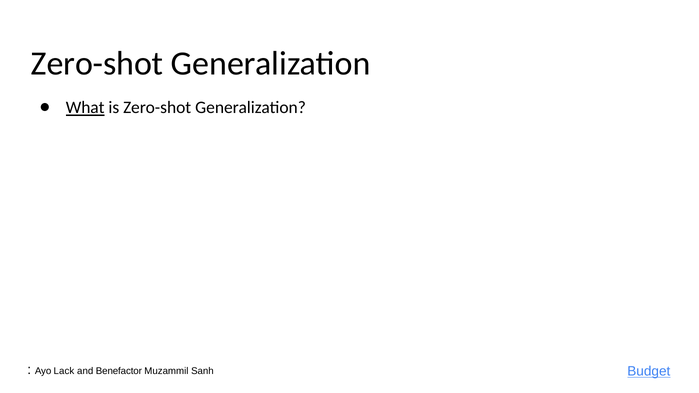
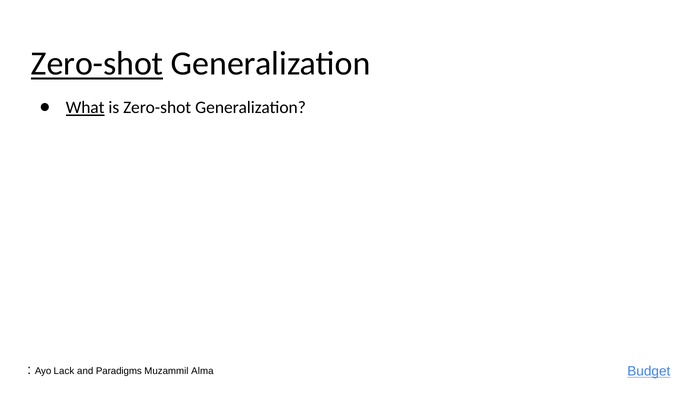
Zero-shot at (97, 64) underline: none -> present
Benefactor: Benefactor -> Paradigms
Sanh: Sanh -> Alma
